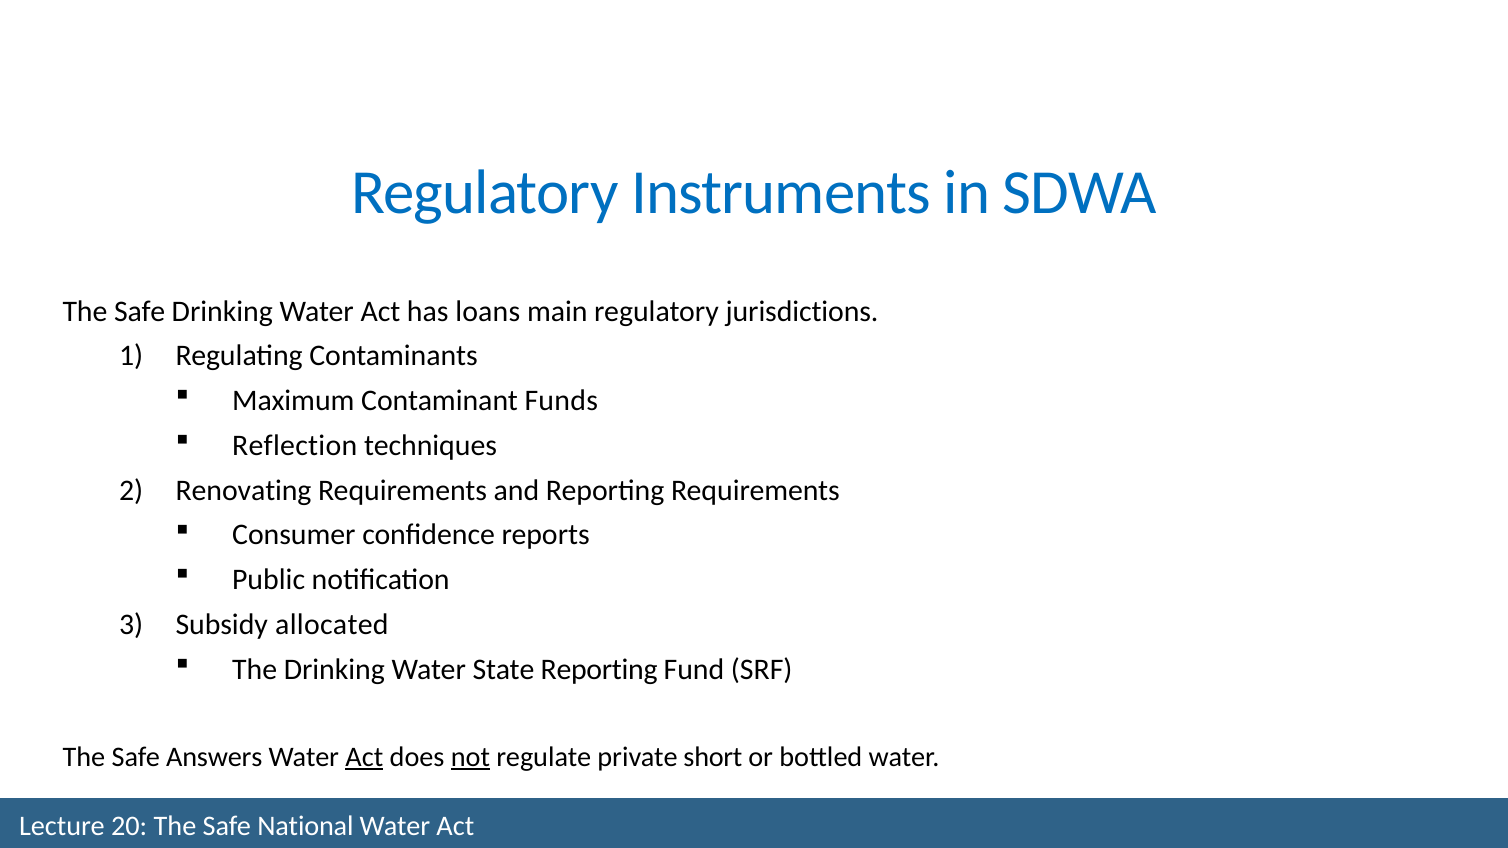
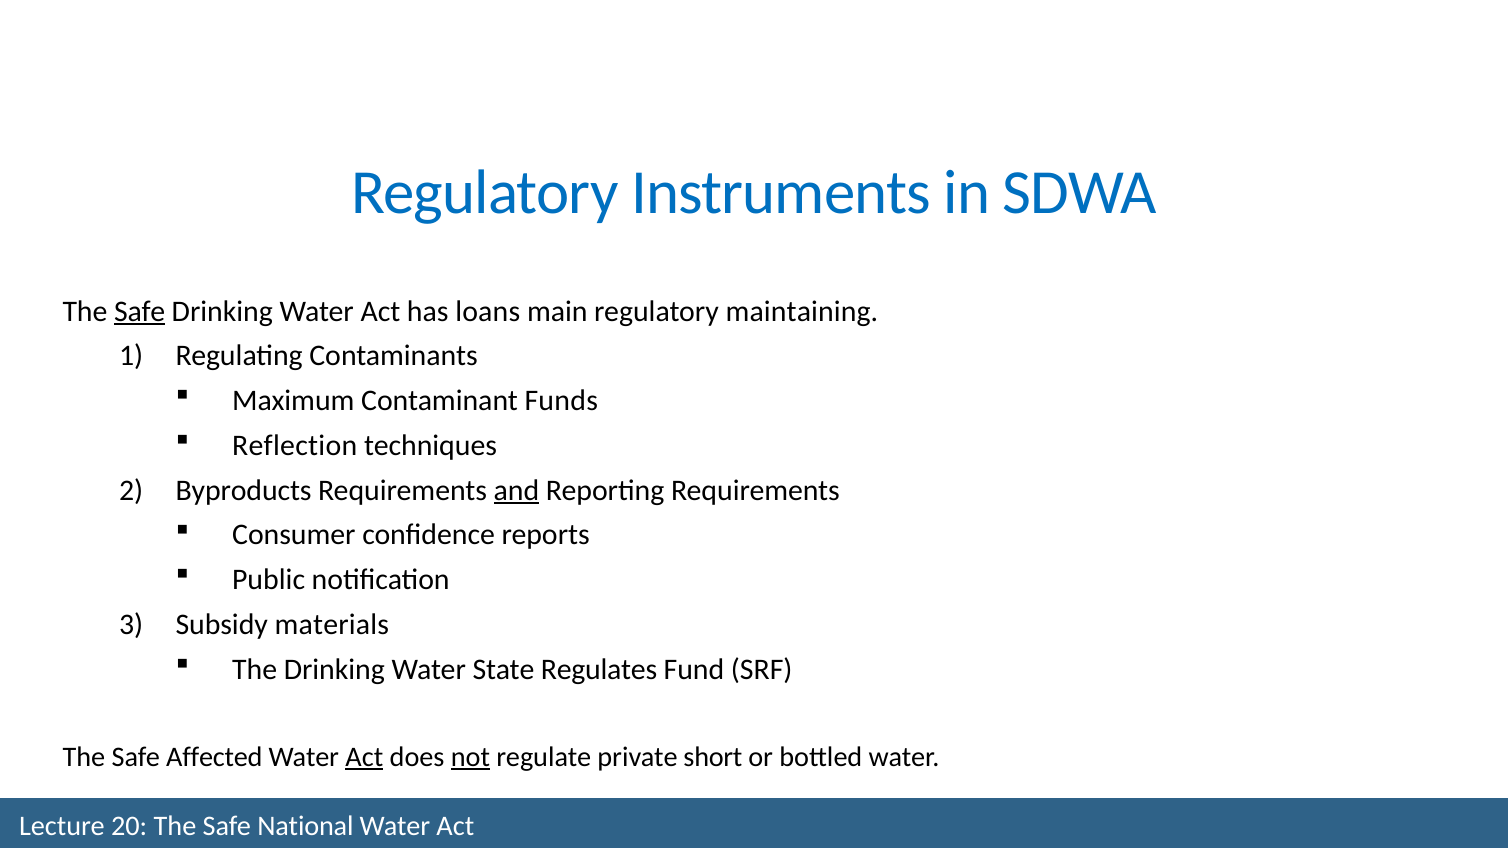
Safe at (140, 311) underline: none -> present
jurisdictions: jurisdictions -> maintaining
Renovating: Renovating -> Byproducts
and underline: none -> present
allocated: allocated -> materials
State Reporting: Reporting -> Regulates
Answers: Answers -> Affected
